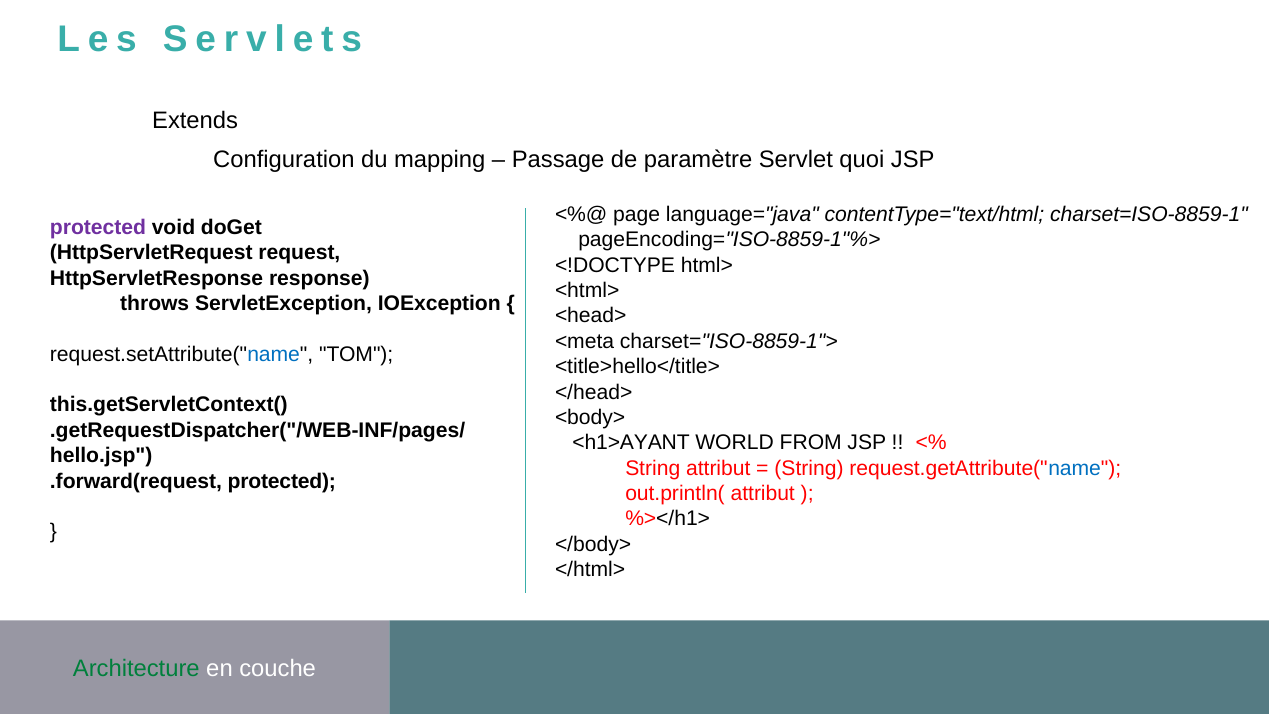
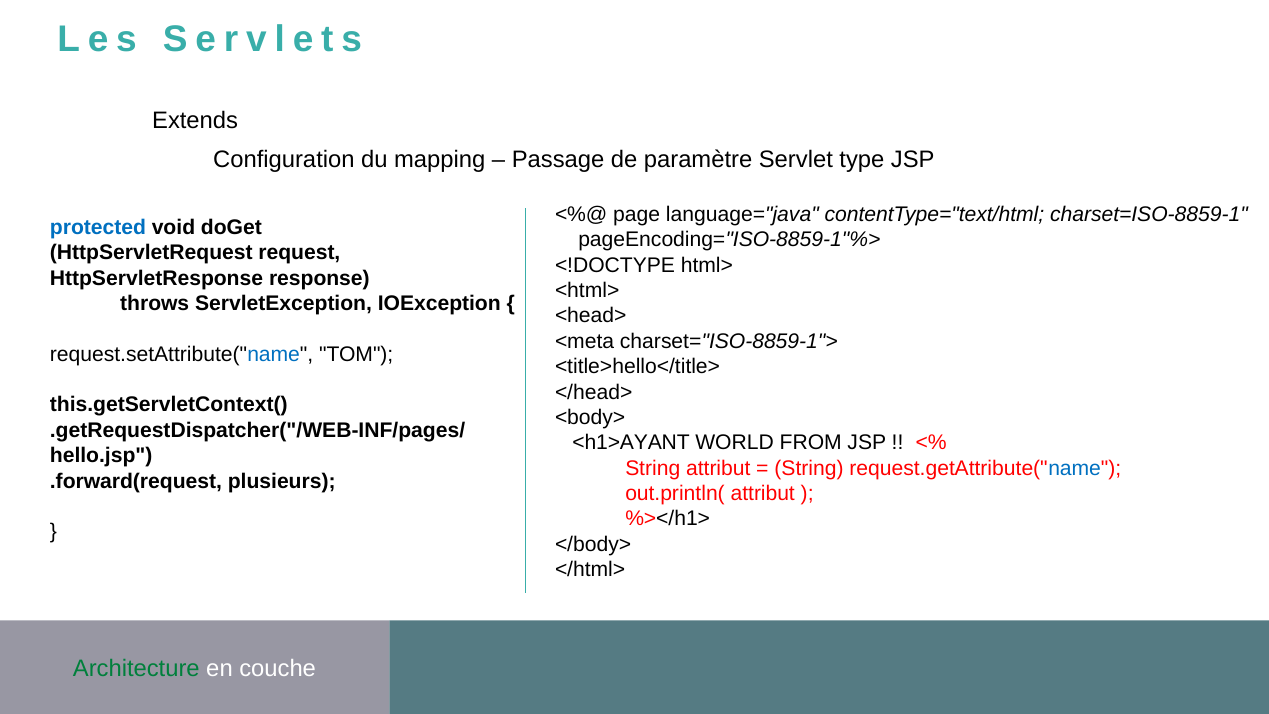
quoi: quoi -> type
protected at (98, 227) colour: purple -> blue
.forward(request protected: protected -> plusieurs
